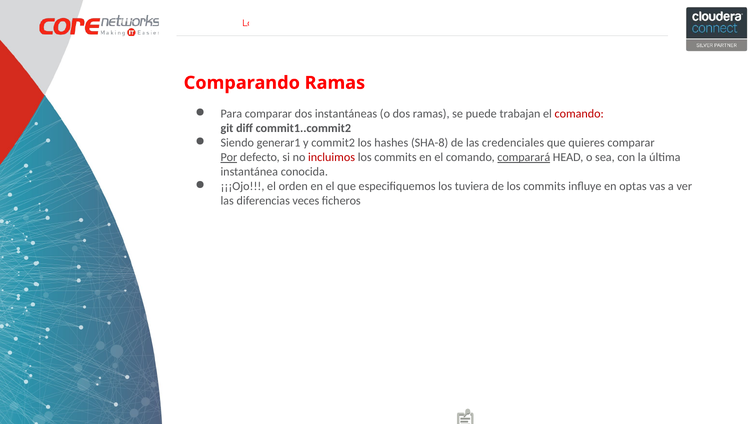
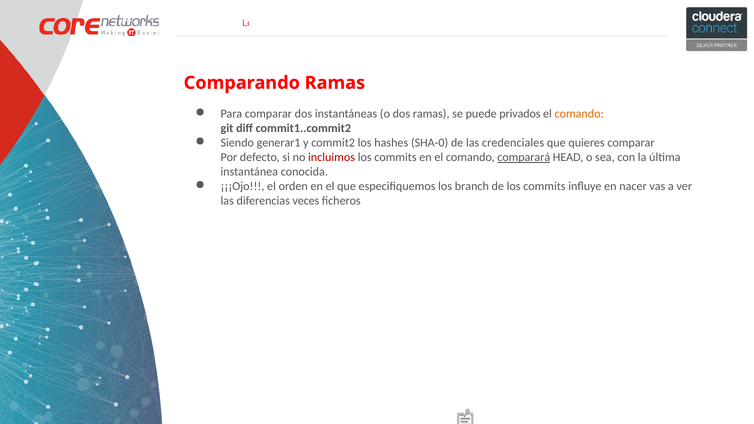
trabajan: trabajan -> privados
comando at (579, 114) colour: red -> orange
SHA-8: SHA-8 -> SHA-0
Por underline: present -> none
tuviera: tuviera -> branch
optas: optas -> nacer
